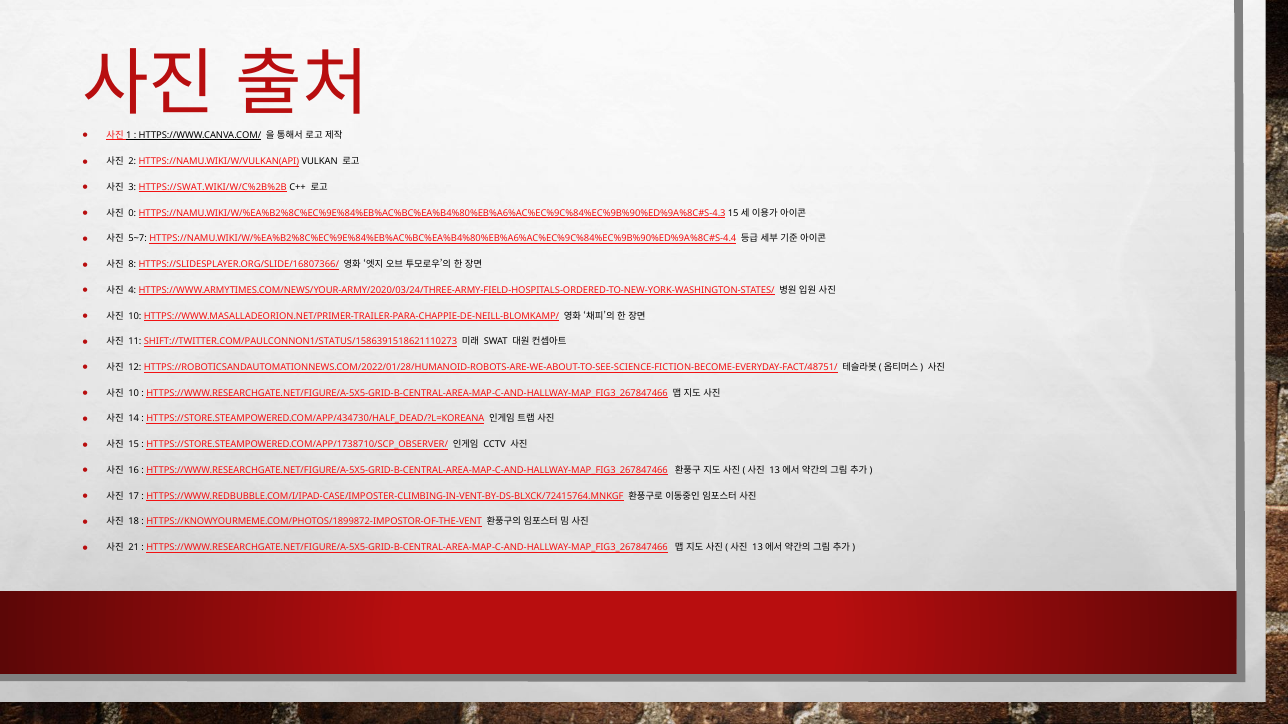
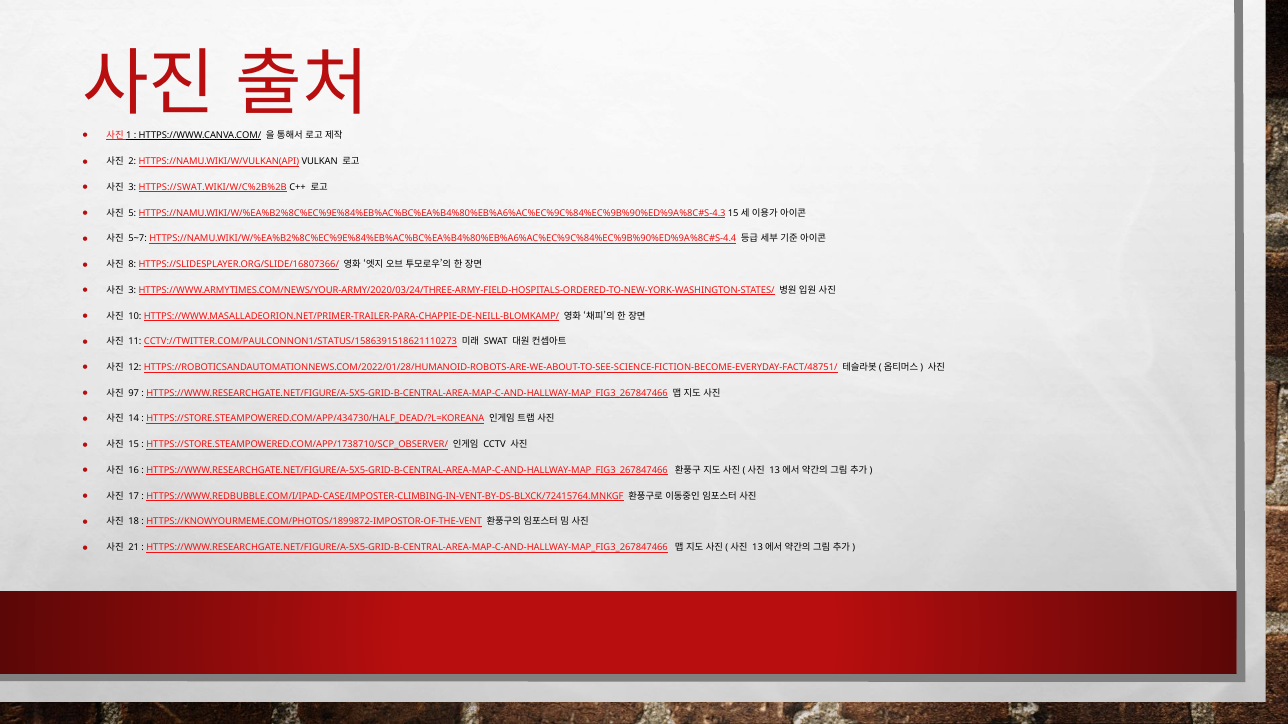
0: 0 -> 5
4 at (132, 290): 4 -> 3
SHIFT://TWITTER.COM/PAULCONNON1/STATUS/1586391518621110273: SHIFT://TWITTER.COM/PAULCONNON1/STATUS/1586391518621110273 -> CCTV://TWITTER.COM/PAULCONNON1/STATUS/1586391518621110273
10 at (134, 393): 10 -> 97
